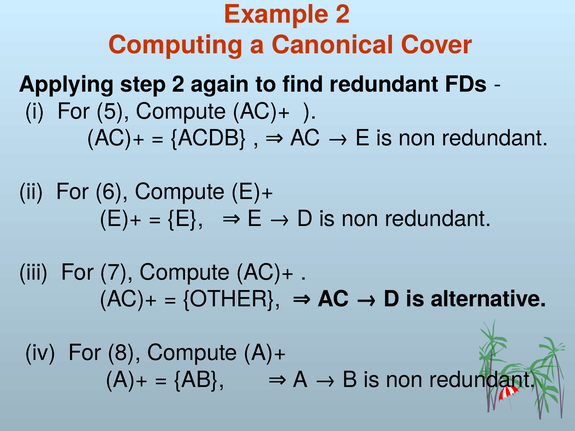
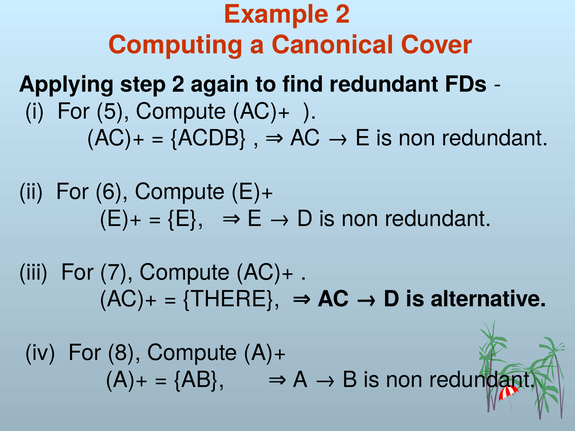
OTHER: OTHER -> THERE
